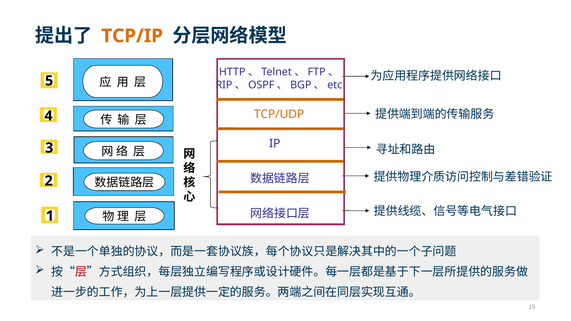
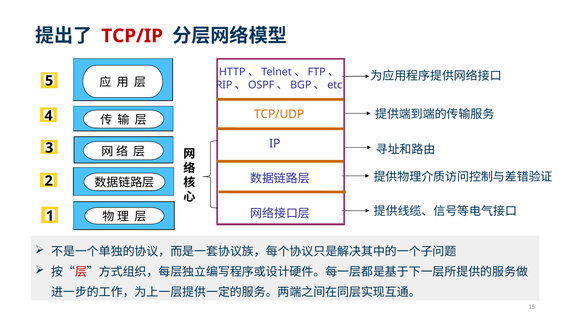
TCP/IP colour: orange -> red
